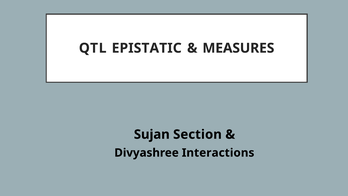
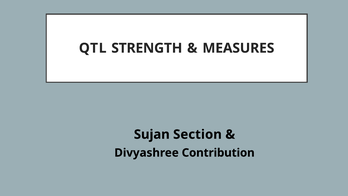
EPISTATIC: EPISTATIC -> STRENGTH
Interactions: Interactions -> Contribution
